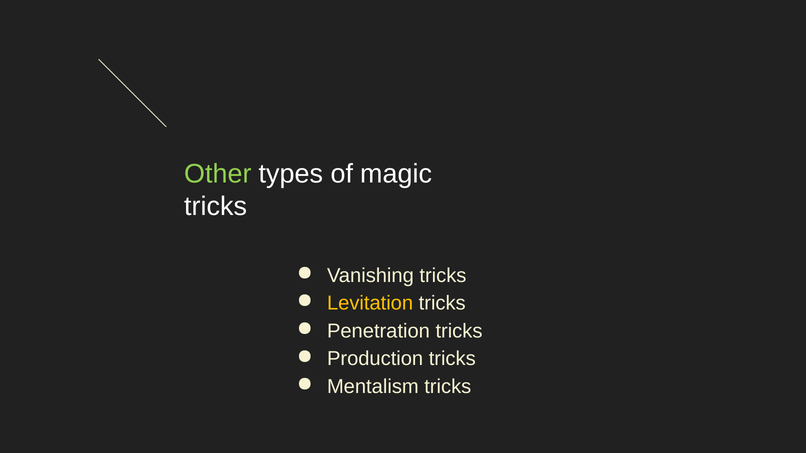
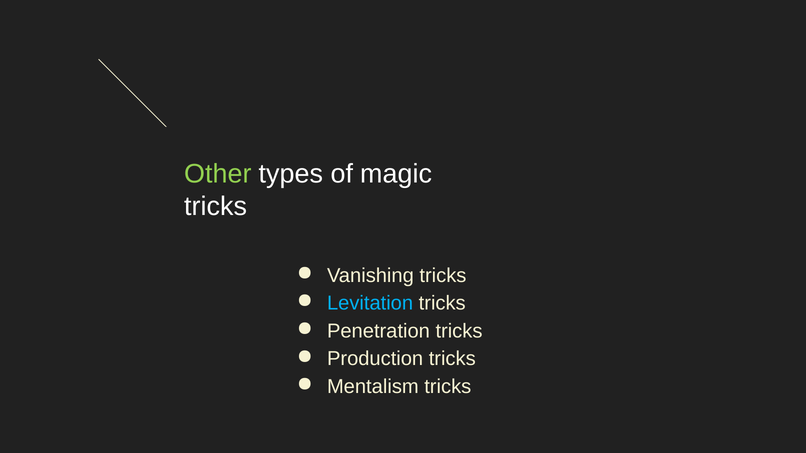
Levitation colour: yellow -> light blue
